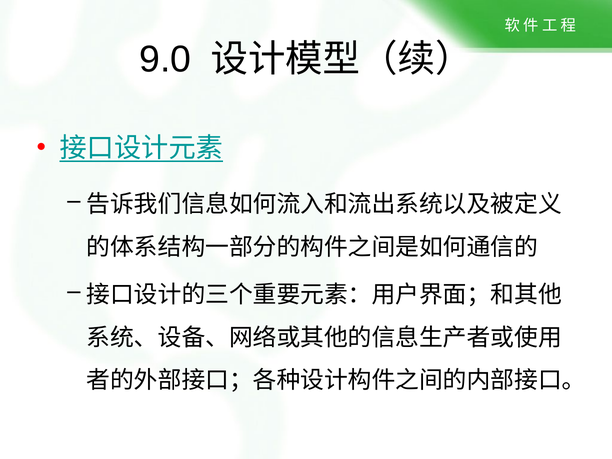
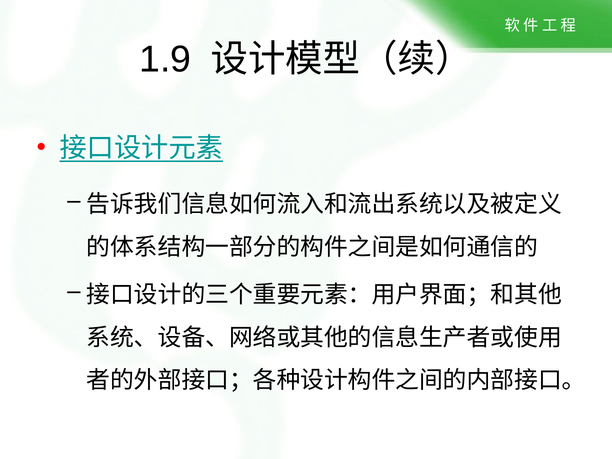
9.0: 9.0 -> 1.9
